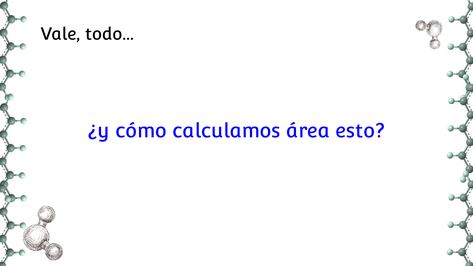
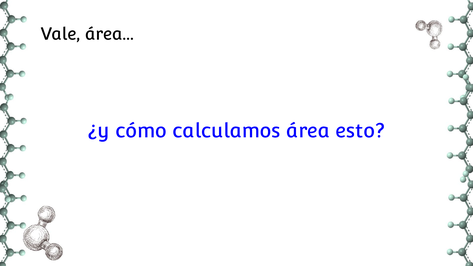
todo…: todo… -> área…
